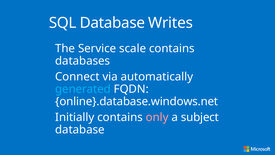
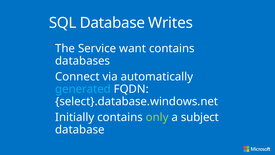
scale: scale -> want
online}.database.windows.net: online}.database.windows.net -> select}.database.windows.net
only colour: pink -> light green
